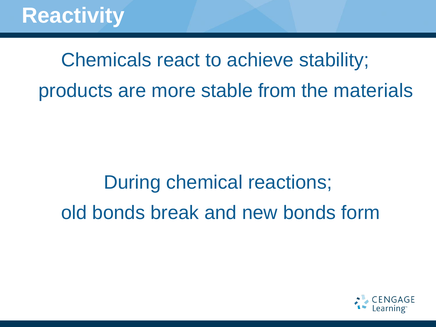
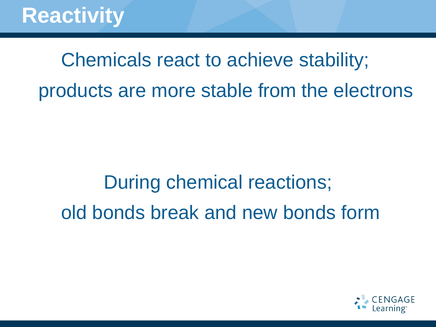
materials: materials -> electrons
